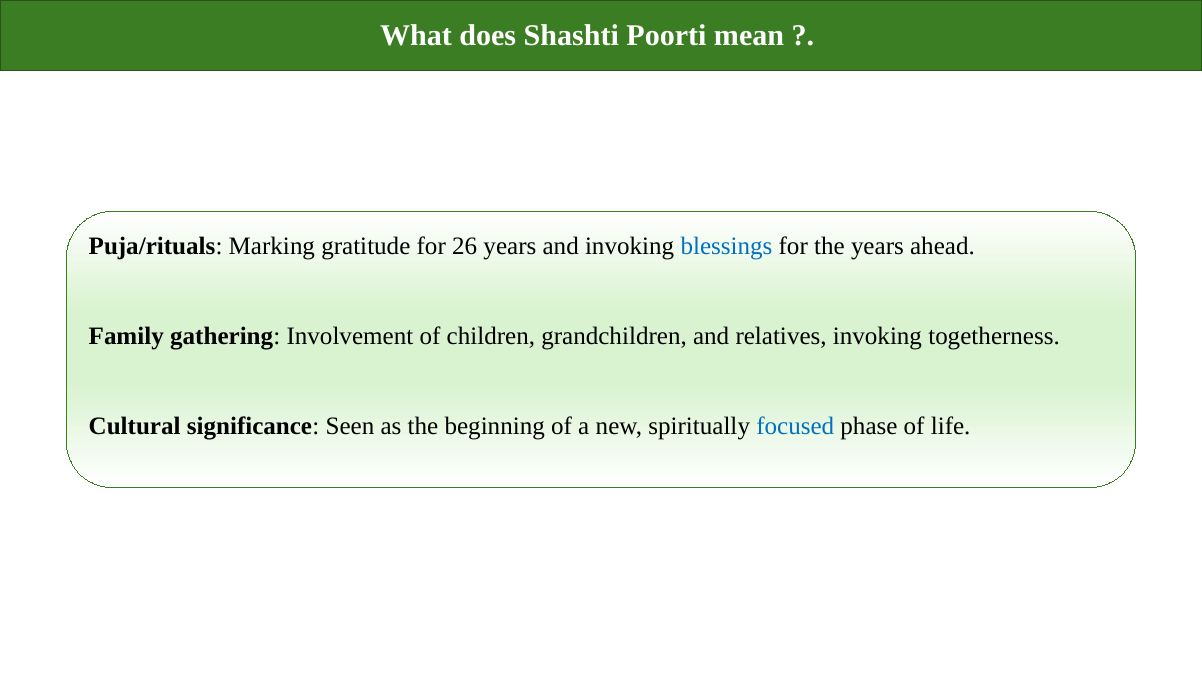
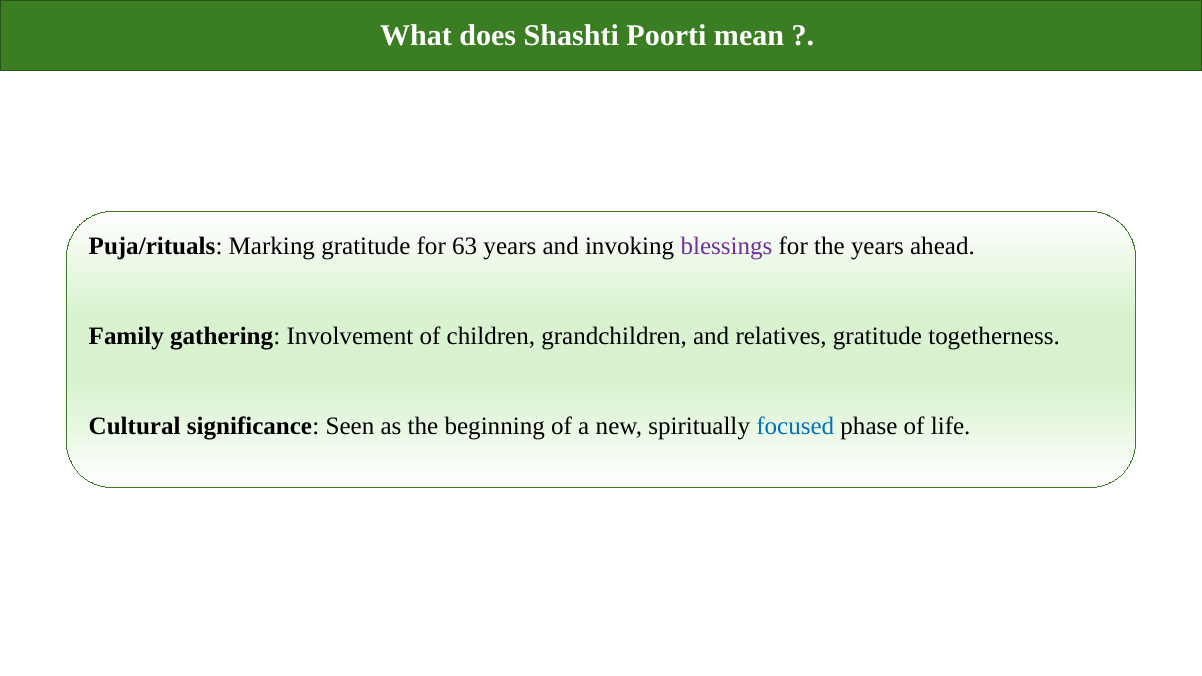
26: 26 -> 63
blessings colour: blue -> purple
relatives invoking: invoking -> gratitude
